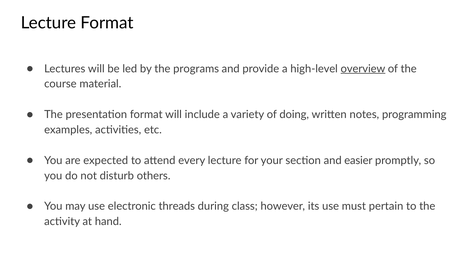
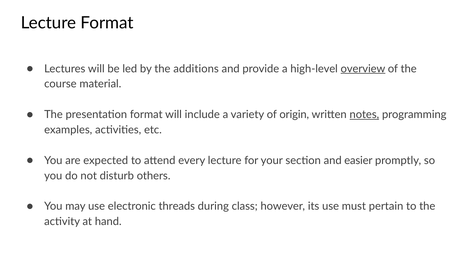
programs: programs -> additions
doing: doing -> origin
notes underline: none -> present
